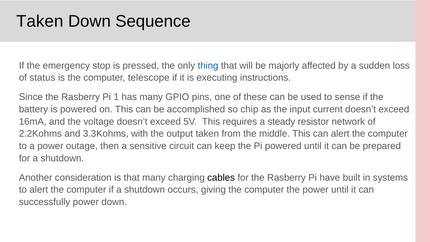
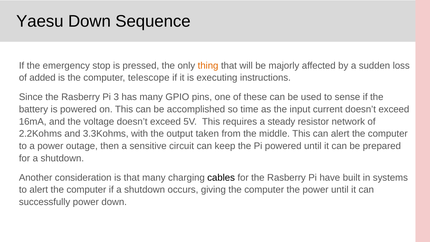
Taken at (40, 21): Taken -> Yaesu
thing colour: blue -> orange
status: status -> added
1: 1 -> 3
chip: chip -> time
